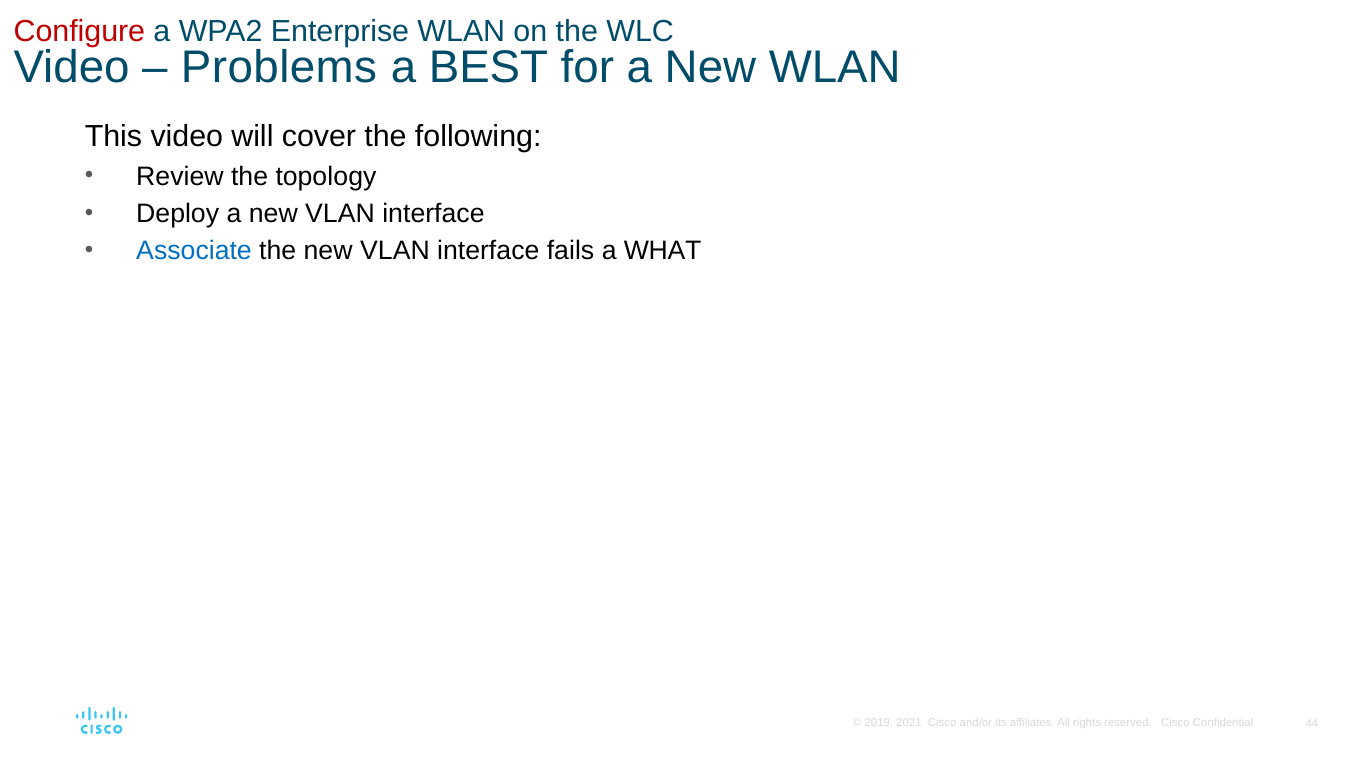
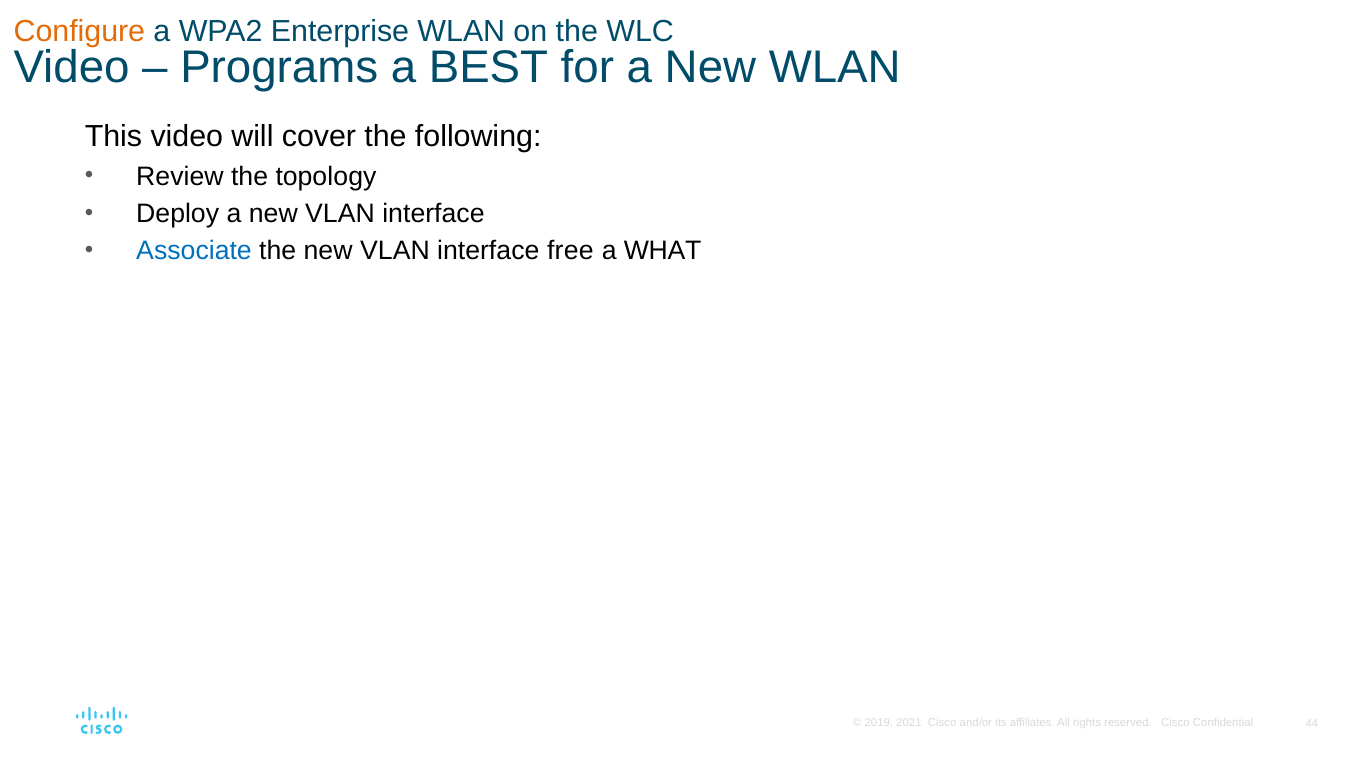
Configure colour: red -> orange
Problems: Problems -> Programs
fails: fails -> free
